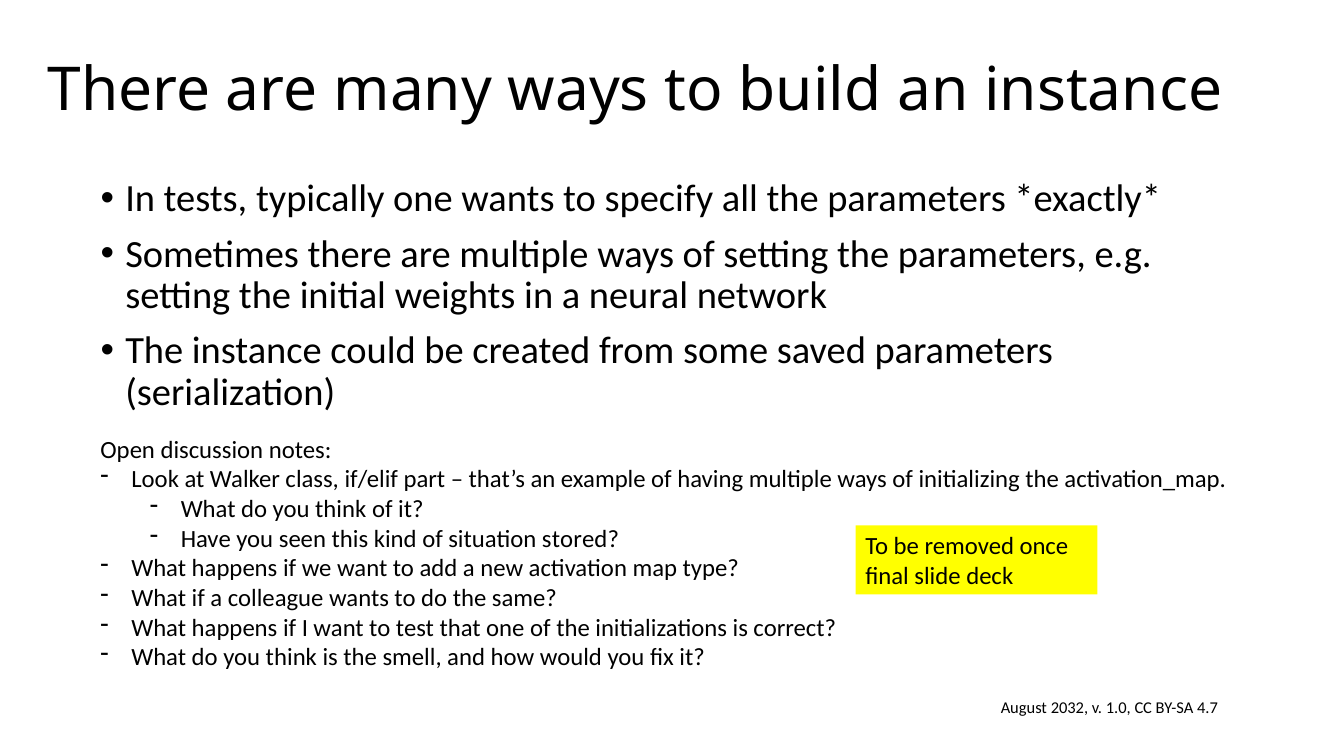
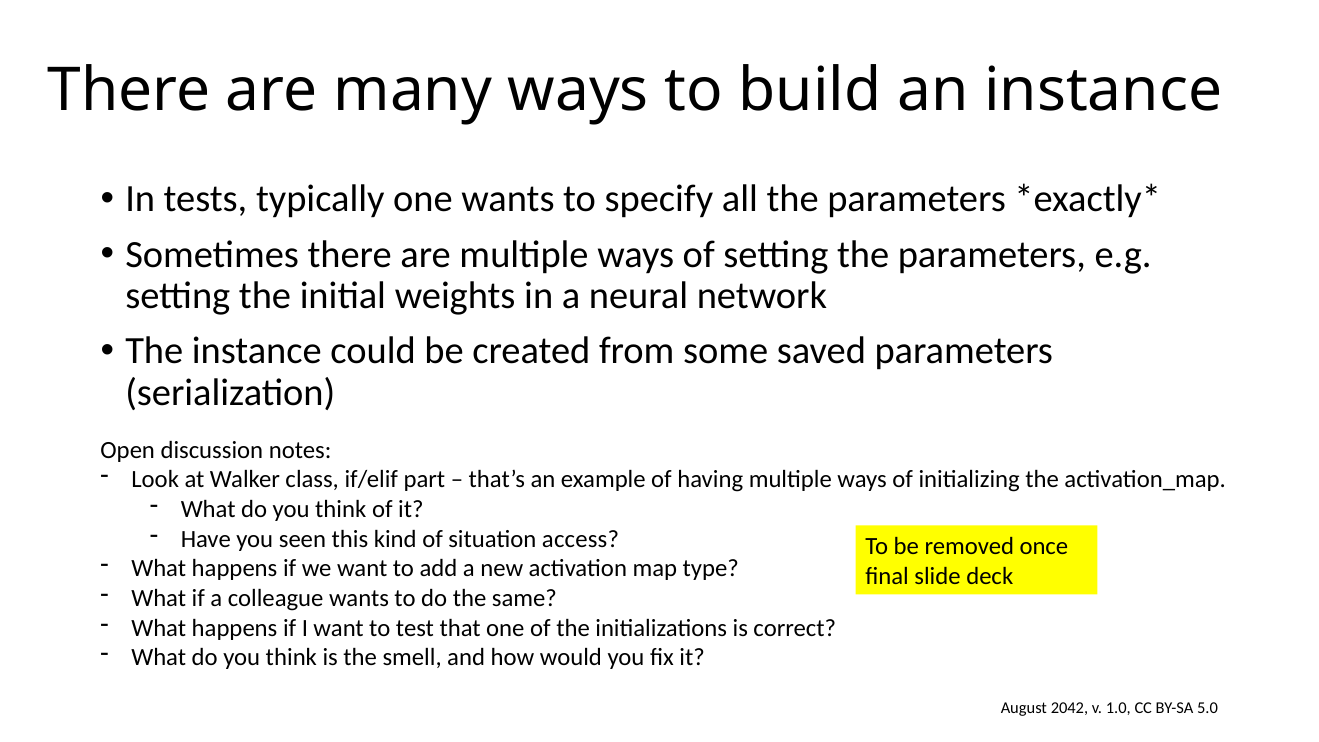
stored: stored -> access
2032: 2032 -> 2042
4.7: 4.7 -> 5.0
